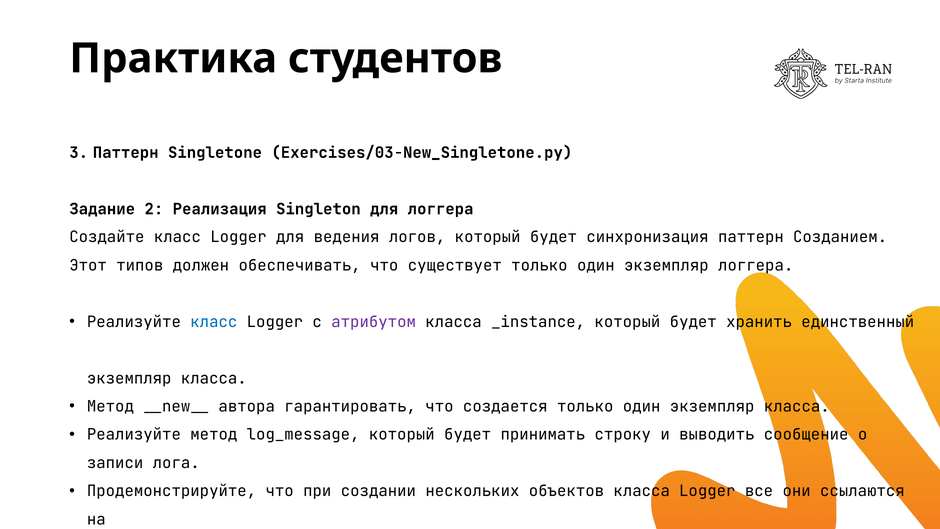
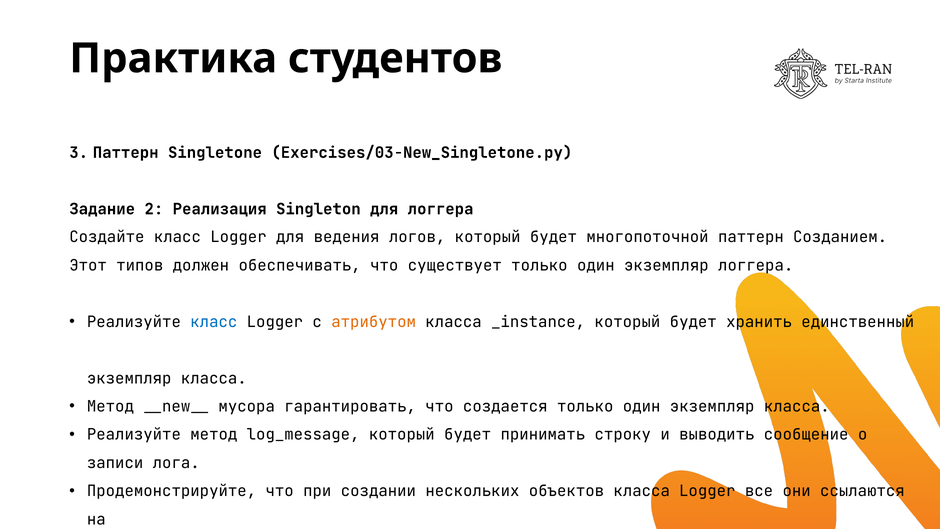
синхронизация: синхронизация -> многопоточной
атрибутом colour: purple -> orange
автора: автора -> мусора
